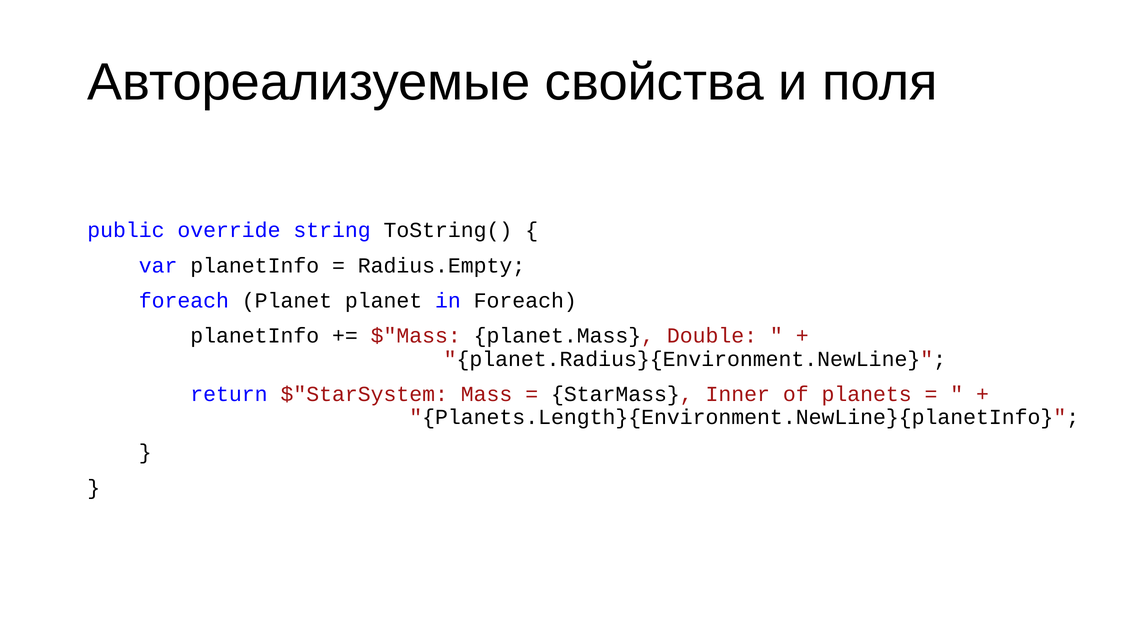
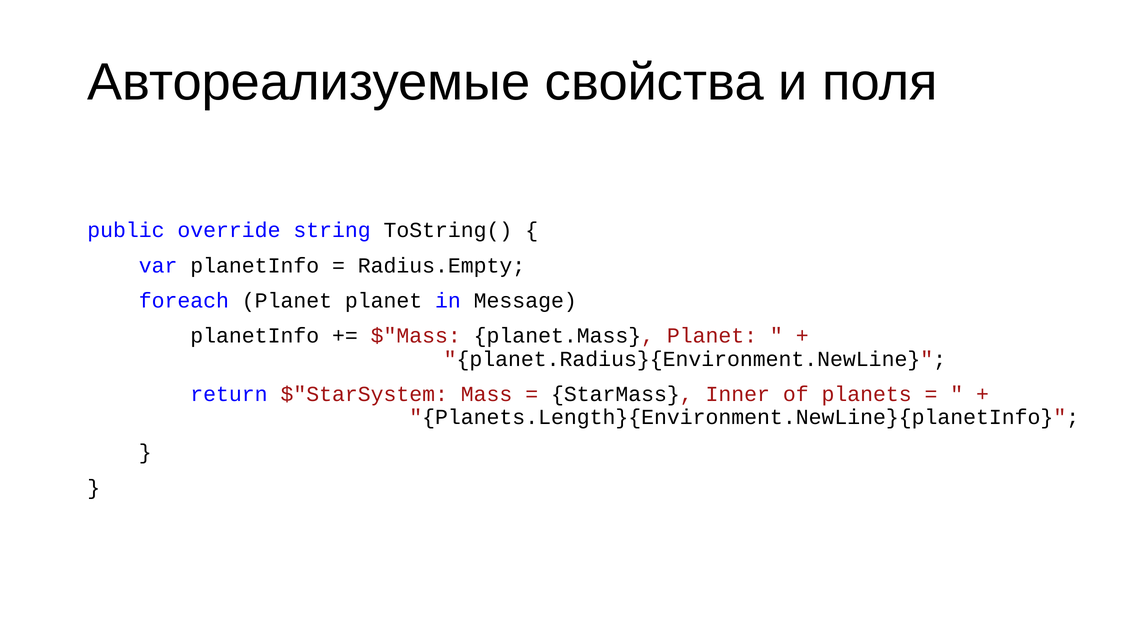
in Foreach: Foreach -> Message
planet.Mass Double: Double -> Planet
